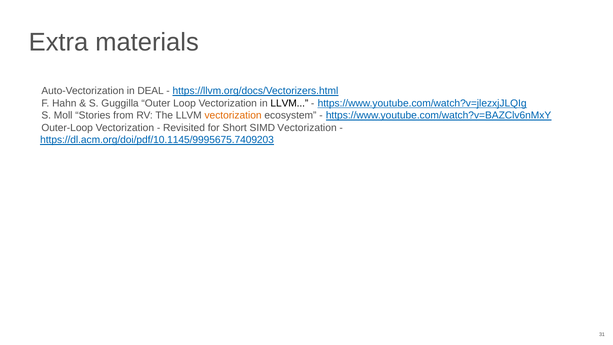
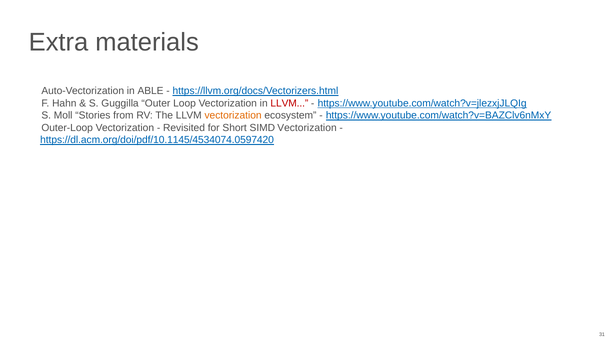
DEAL: DEAL -> ABLE
LLVM at (289, 103) colour: black -> red
https://dl.acm.org/doi/pdf/10.1145/9995675.7409203: https://dl.acm.org/doi/pdf/10.1145/9995675.7409203 -> https://dl.acm.org/doi/pdf/10.1145/4534074.0597420
